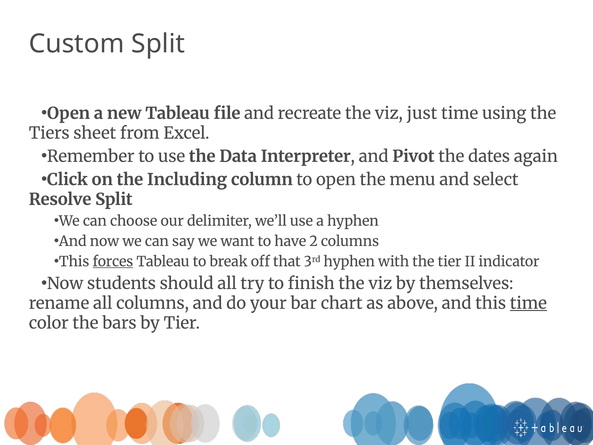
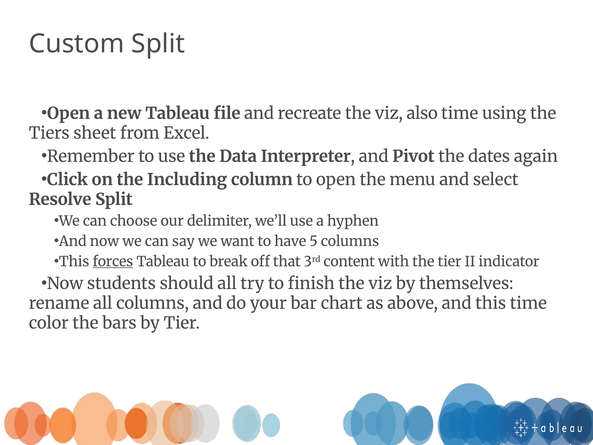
just: just -> also
2: 2 -> 5
3rd hyphen: hyphen -> content
time at (528, 303) underline: present -> none
